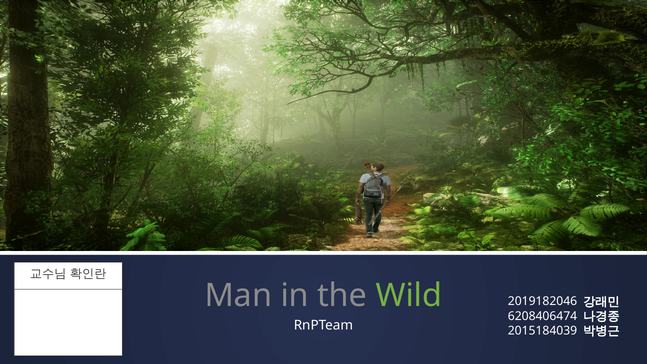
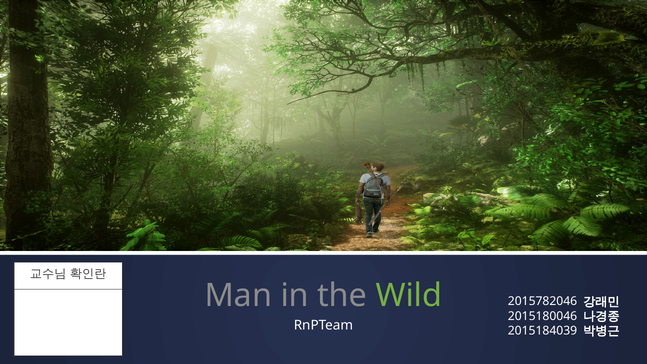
2019182046: 2019182046 -> 2015782046
6208406474: 6208406474 -> 2015180046
